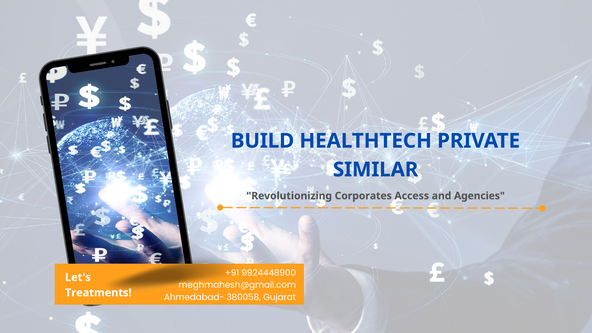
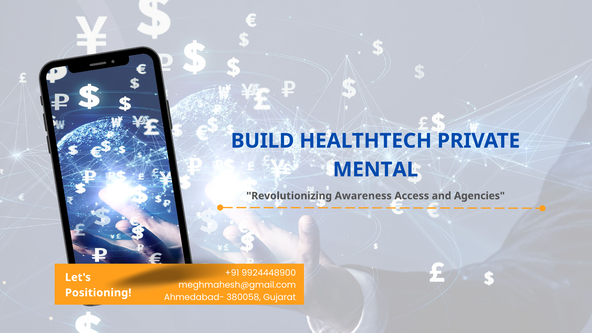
SIMILAR: SIMILAR -> MENTAL
Corporates: Corporates -> Awareness
Treatments: Treatments -> Positioning
